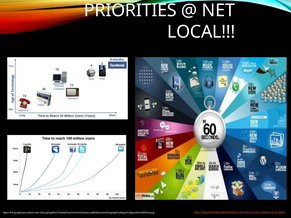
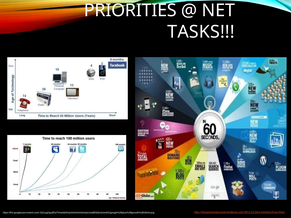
LOCAL: LOCAL -> TASKS
